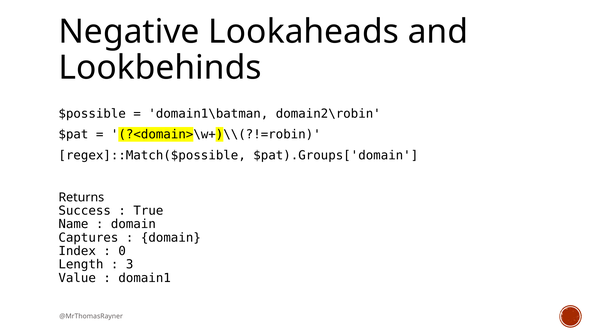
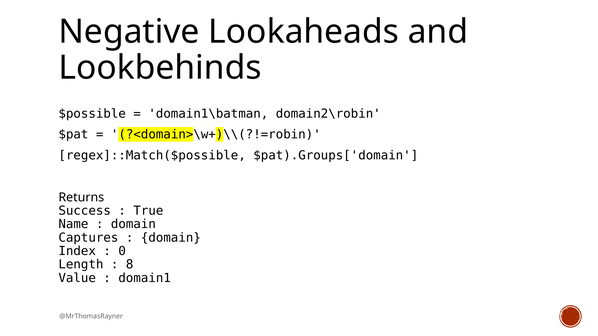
3: 3 -> 8
